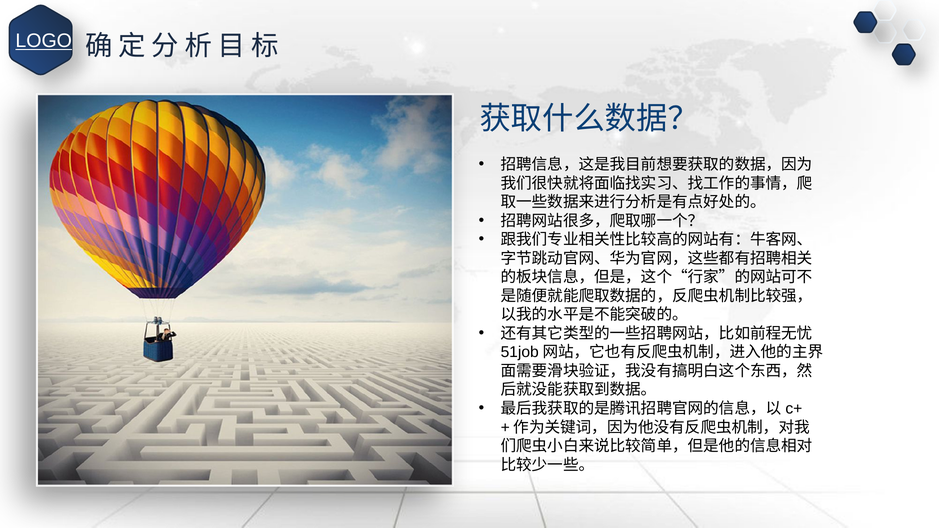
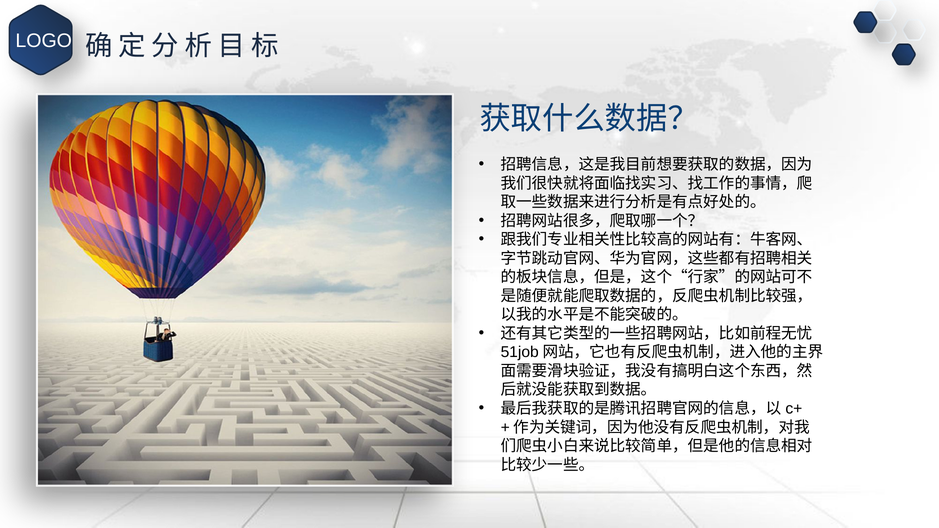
LOGO underline: present -> none
